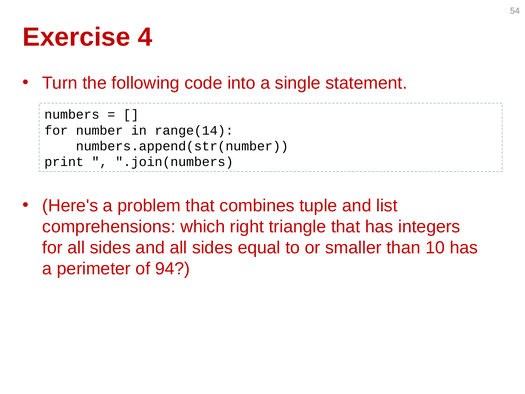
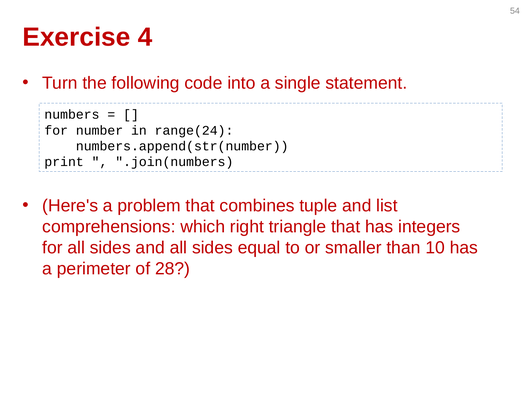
range(14: range(14 -> range(24
94: 94 -> 28
